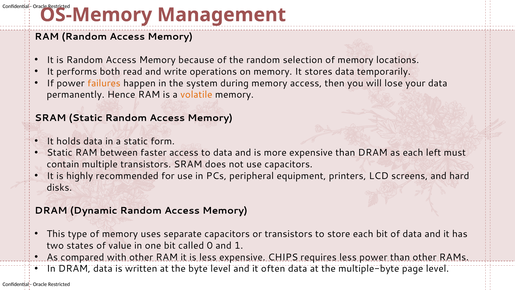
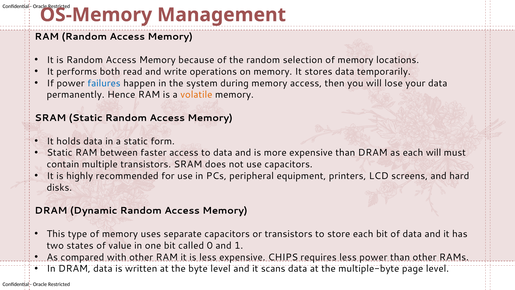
failures colour: orange -> blue
each left: left -> will
often: often -> scans
